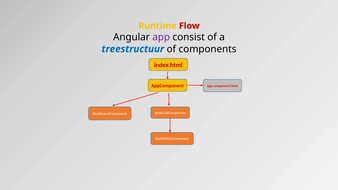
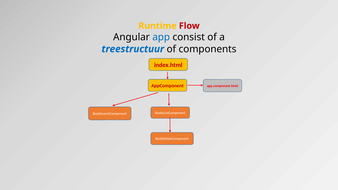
app colour: purple -> blue
